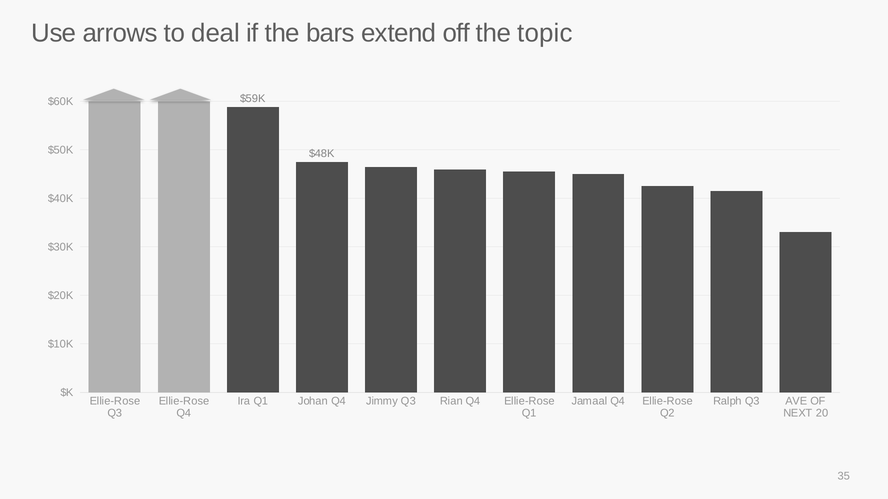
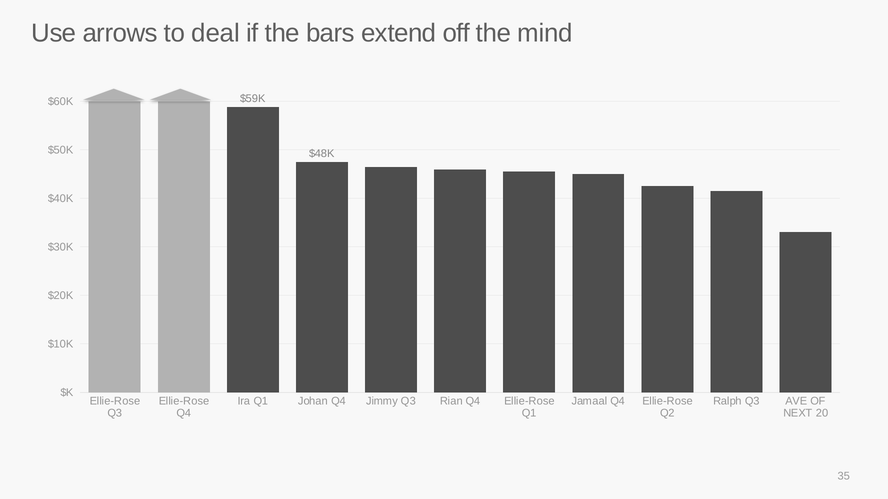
topic: topic -> mind
